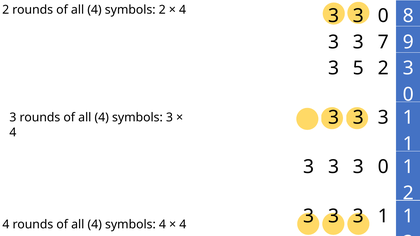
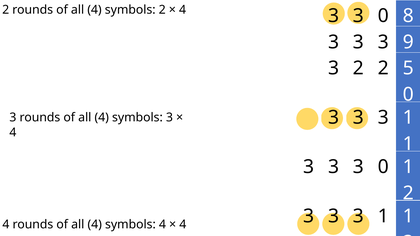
7 at (383, 42): 7 -> 3
5 at (358, 68): 5 -> 2
3 at (408, 68): 3 -> 5
